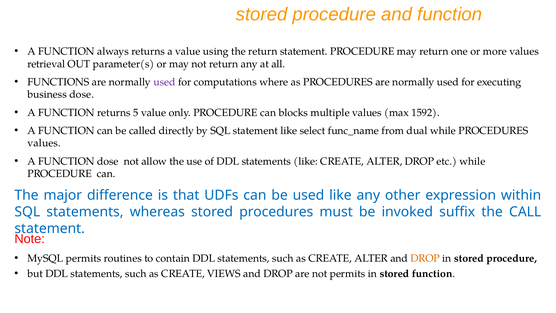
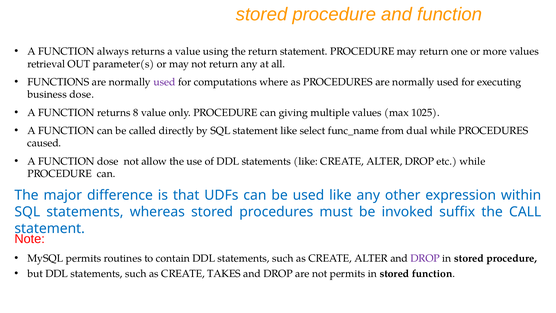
5: 5 -> 8
blocks: blocks -> giving
1592: 1592 -> 1025
values at (44, 143): values -> caused
DROP at (425, 258) colour: orange -> purple
VIEWS: VIEWS -> TAKES
